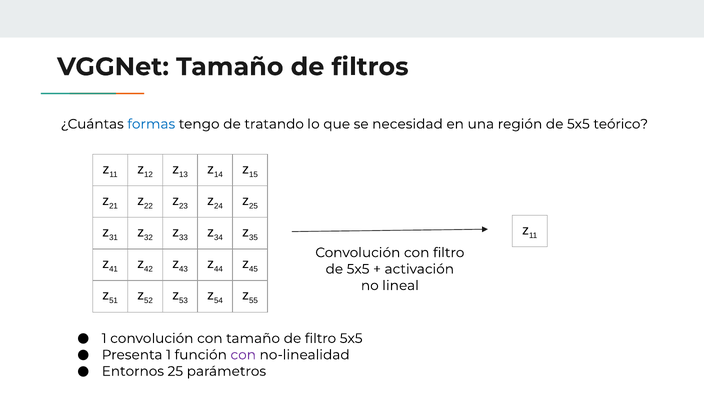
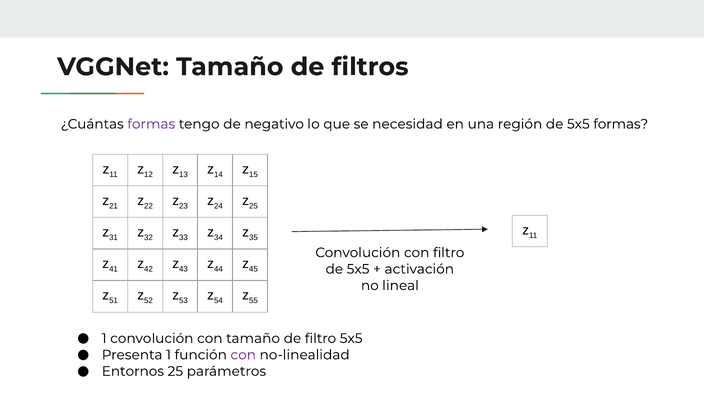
formas at (151, 124) colour: blue -> purple
tratando: tratando -> negativo
5x5 teórico: teórico -> formas
